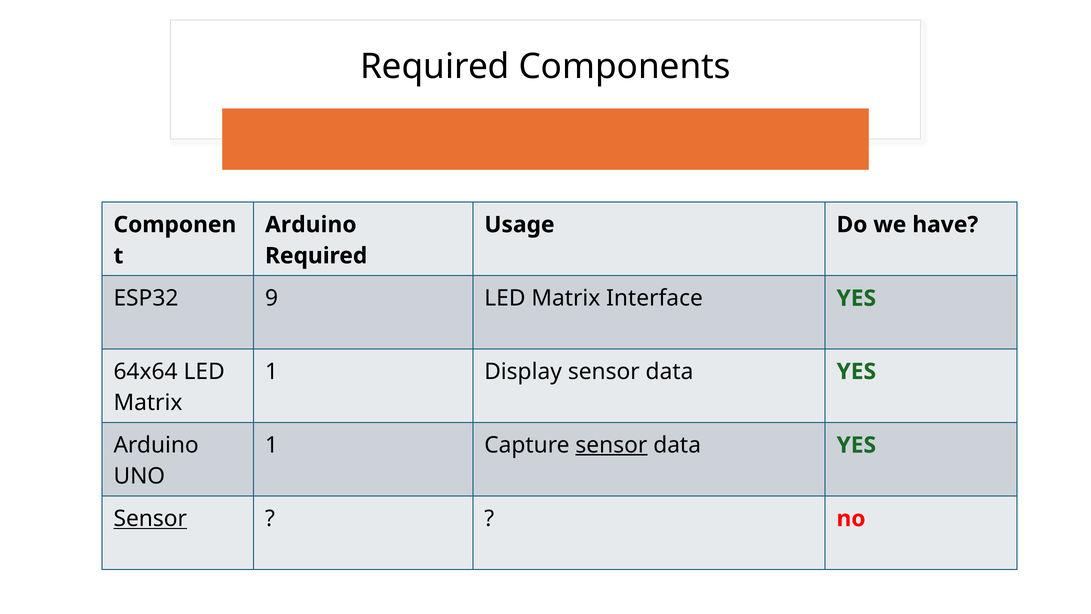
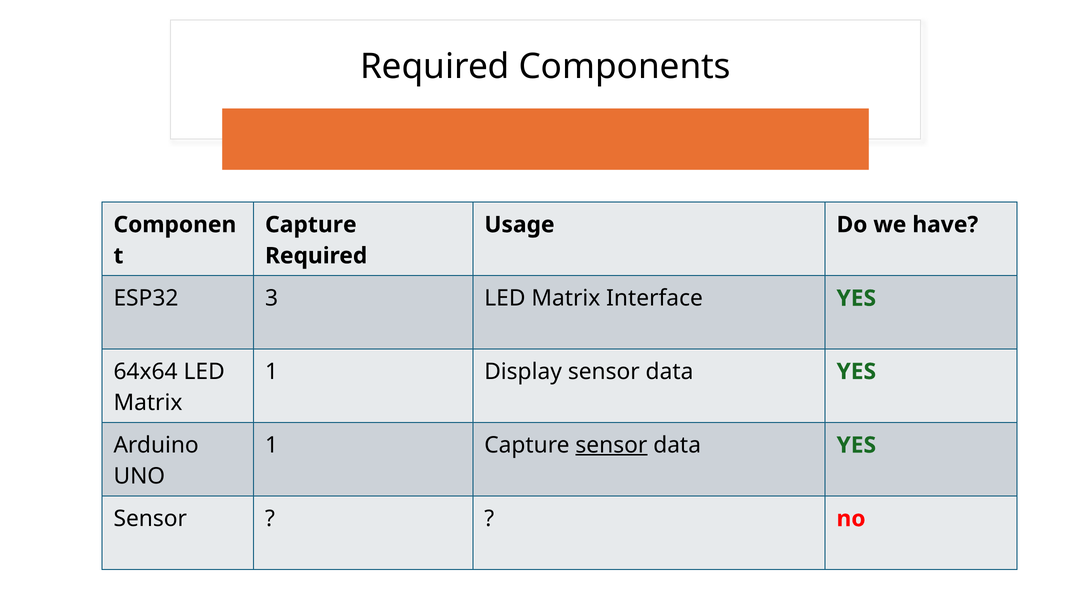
Arduino at (311, 225): Arduino -> Capture
9: 9 -> 3
Sensor at (150, 518) underline: present -> none
